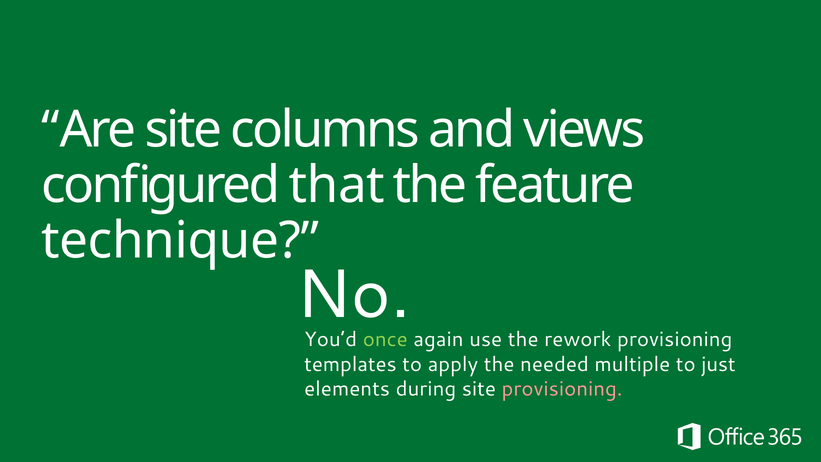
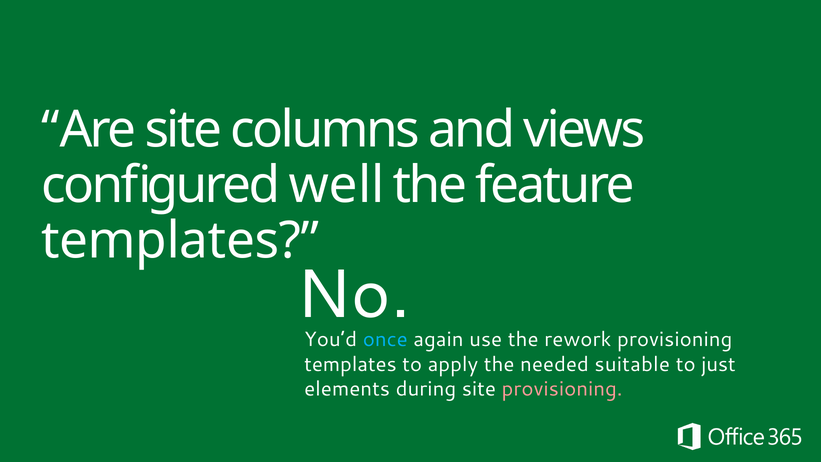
that: that -> well
technique at (180, 241): technique -> templates
once colour: light green -> light blue
multiple: multiple -> suitable
